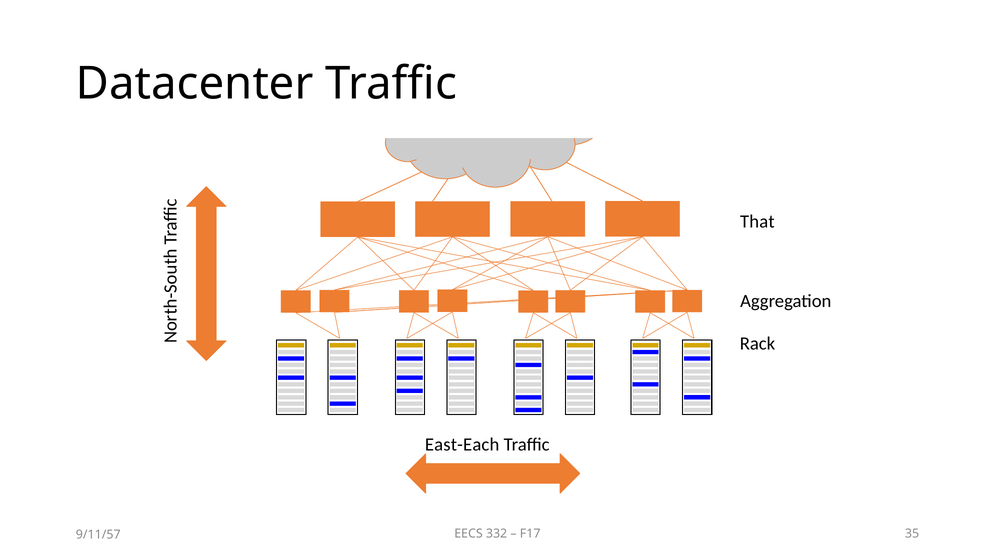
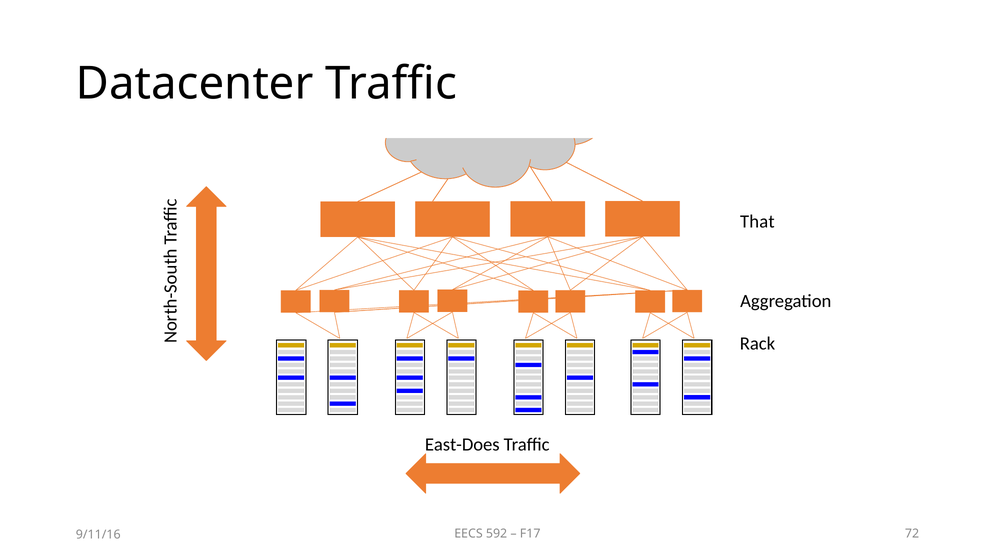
East-Each: East-Each -> East-Does
332: 332 -> 592
35: 35 -> 72
9/11/57: 9/11/57 -> 9/11/16
